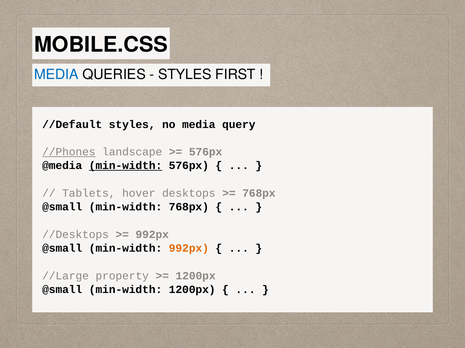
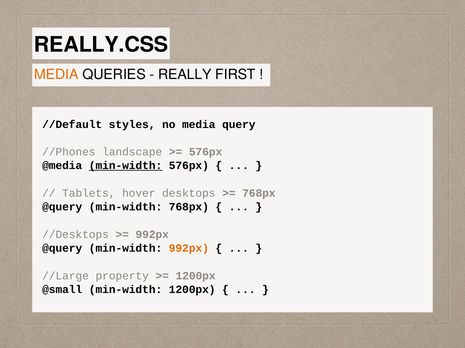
MOBILE.CSS: MOBILE.CSS -> REALLY.CSS
MEDIA at (56, 75) colour: blue -> orange
STYLES at (185, 75): STYLES -> REALLY
//Phones underline: present -> none
@small at (62, 207): @small -> @query
@small at (62, 249): @small -> @query
